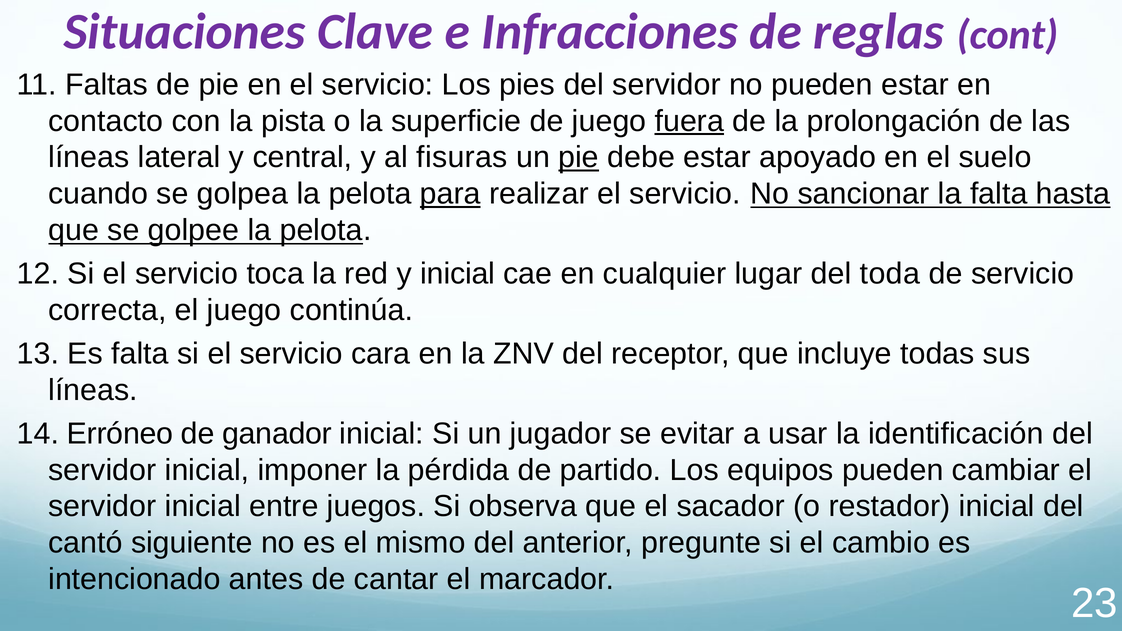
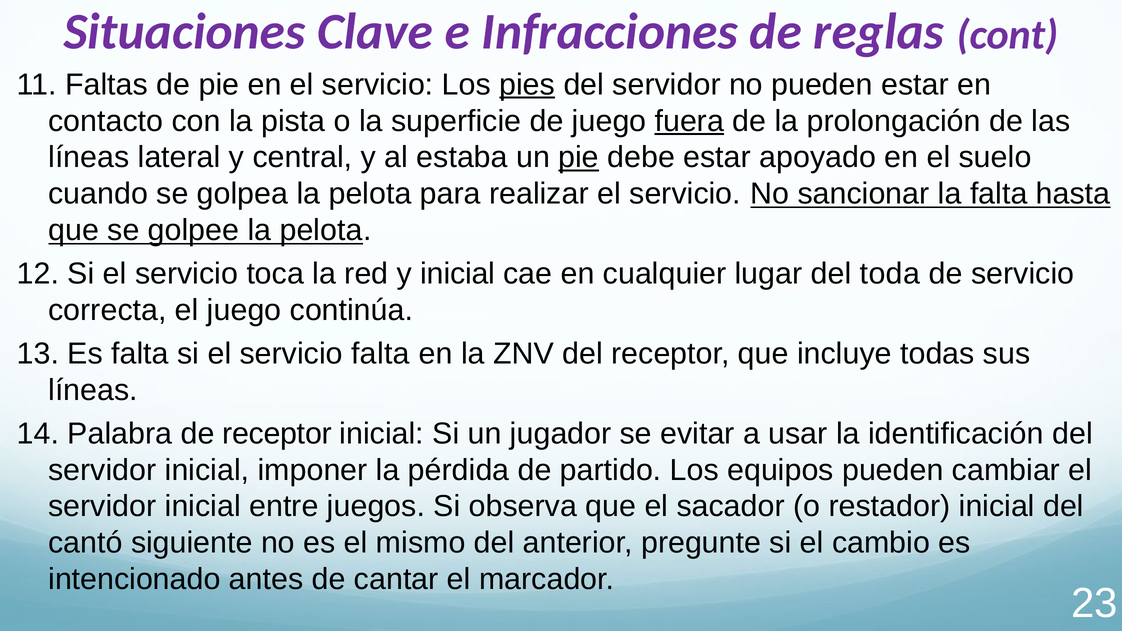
pies underline: none -> present
fisuras: fisuras -> estaba
para underline: present -> none
servicio cara: cara -> falta
Erróneo: Erróneo -> Palabra
de ganador: ganador -> receptor
